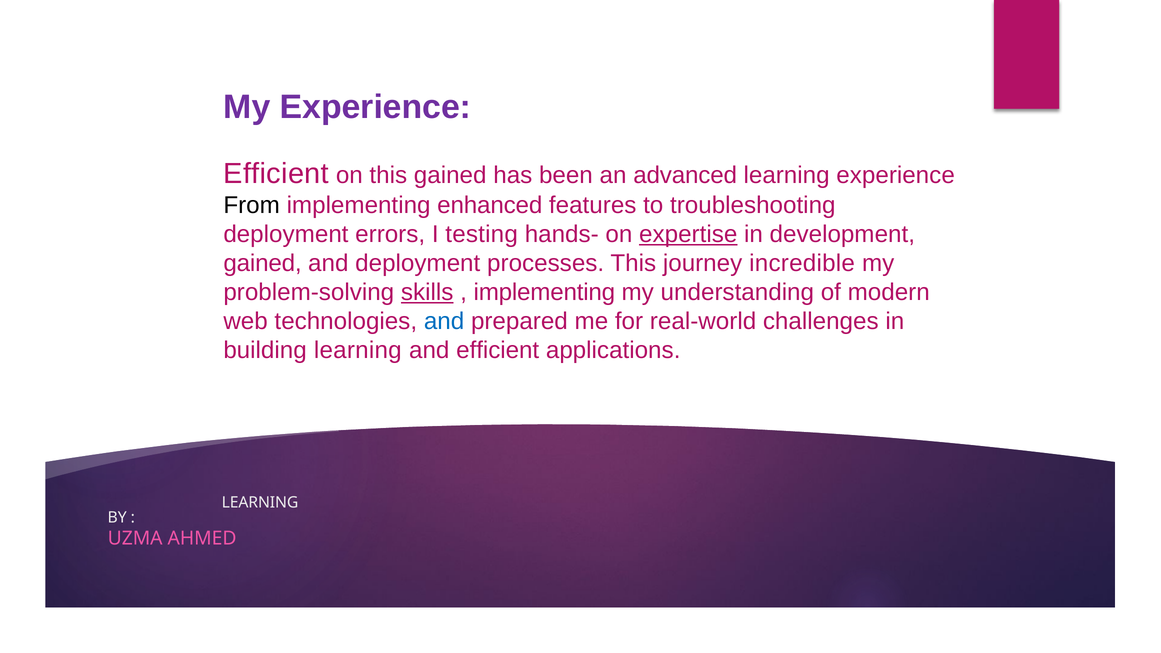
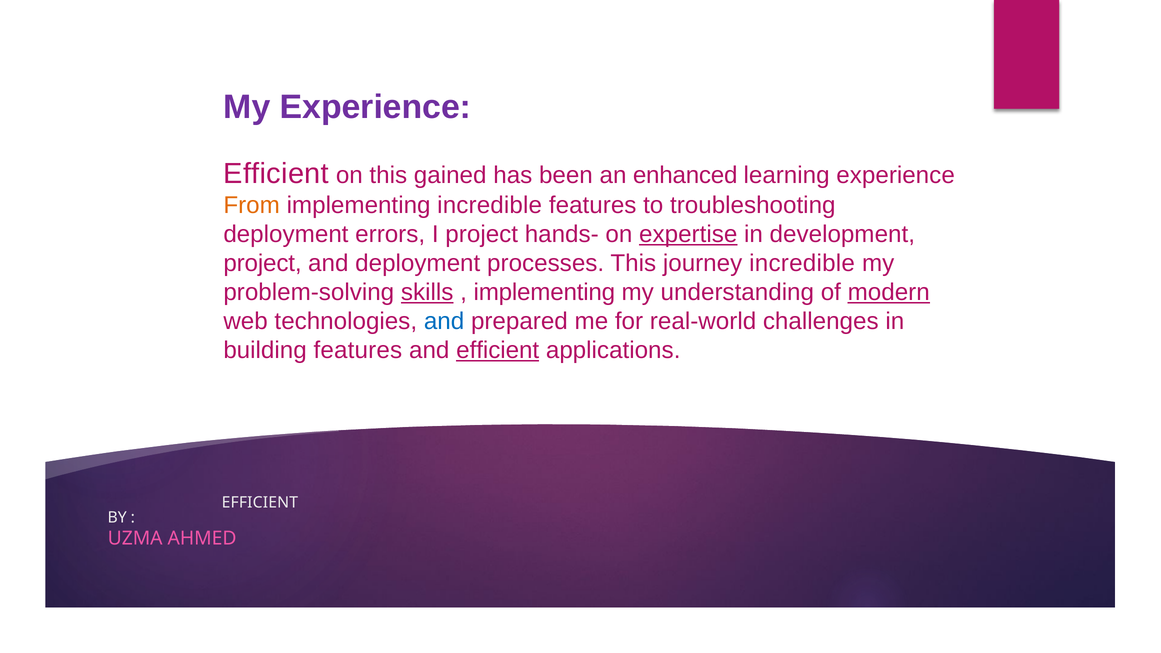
advanced: advanced -> enhanced
From colour: black -> orange
implementing enhanced: enhanced -> incredible
I testing: testing -> project
gained at (263, 263): gained -> project
modern underline: none -> present
building learning: learning -> features
efficient at (498, 350) underline: none -> present
LEARNING at (260, 503): LEARNING -> EFFICIENT
